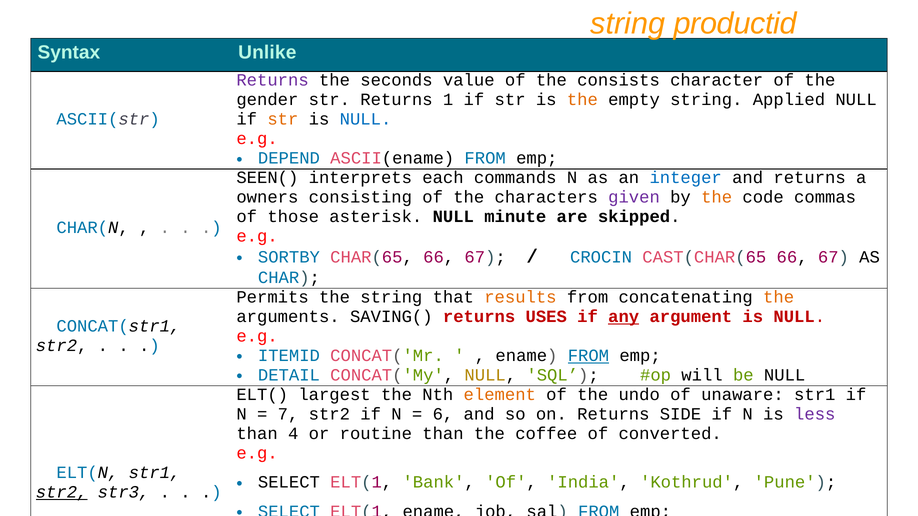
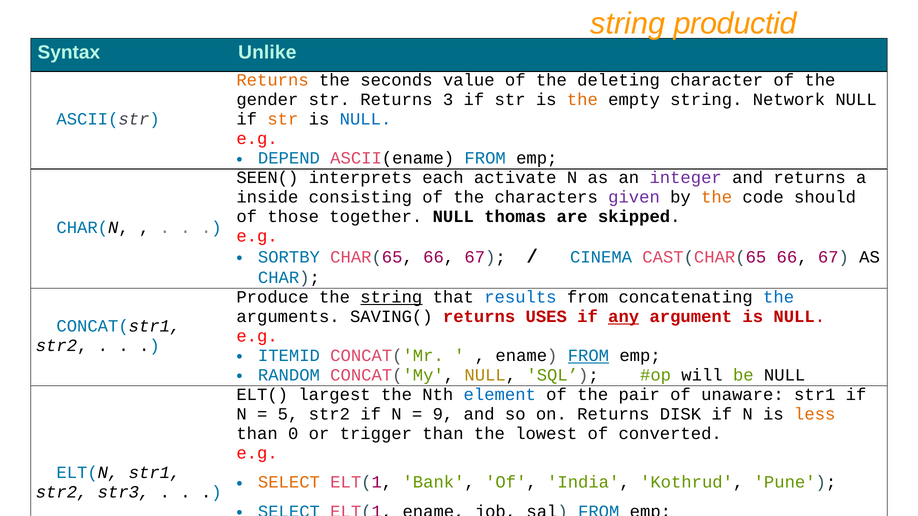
Returns at (273, 80) colour: purple -> orange
consists: consists -> deleting
1: 1 -> 3
Applied: Applied -> Network
commands: commands -> activate
integer colour: blue -> purple
owners: owners -> inside
commas: commas -> should
asterisk: asterisk -> together
minute: minute -> thomas
CROCIN: CROCIN -> CINEMA
Permits: Permits -> Produce
string at (391, 297) underline: none -> present
results colour: orange -> blue
the at (779, 297) colour: orange -> blue
DETAIL: DETAIL -> RANDOM
element colour: orange -> blue
undo: undo -> pair
7: 7 -> 5
6: 6 -> 9
SIDE: SIDE -> DISK
less colour: purple -> orange
4: 4 -> 0
routine: routine -> trigger
coffee: coffee -> lowest
SELECT at (289, 483) colour: black -> orange
str2 at (62, 492) underline: present -> none
